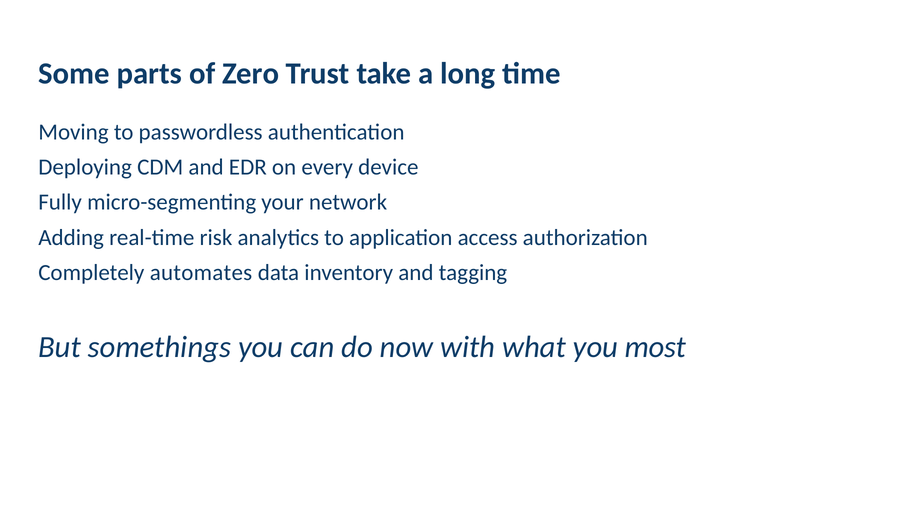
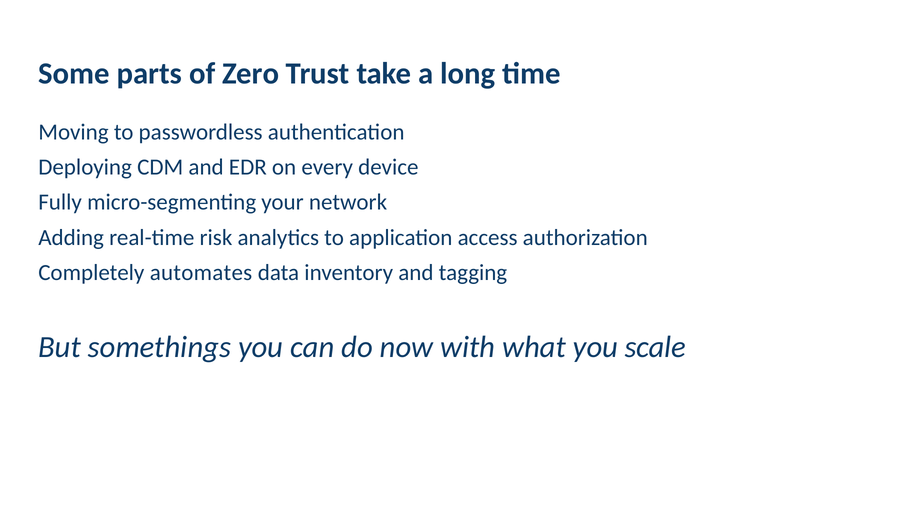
most: most -> scale
